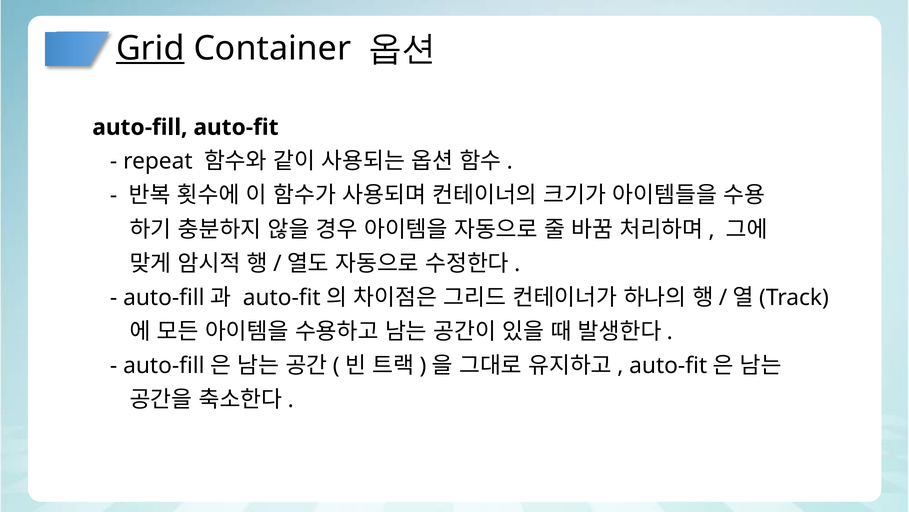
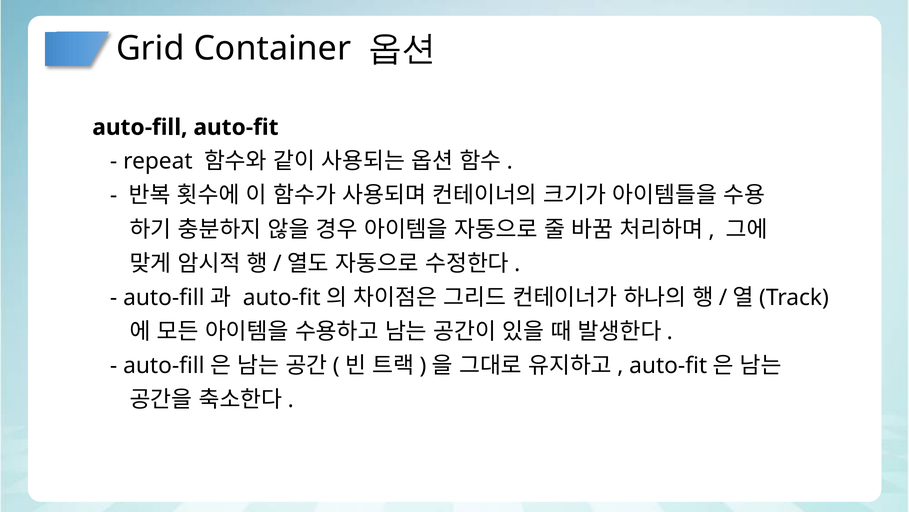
Grid underline: present -> none
